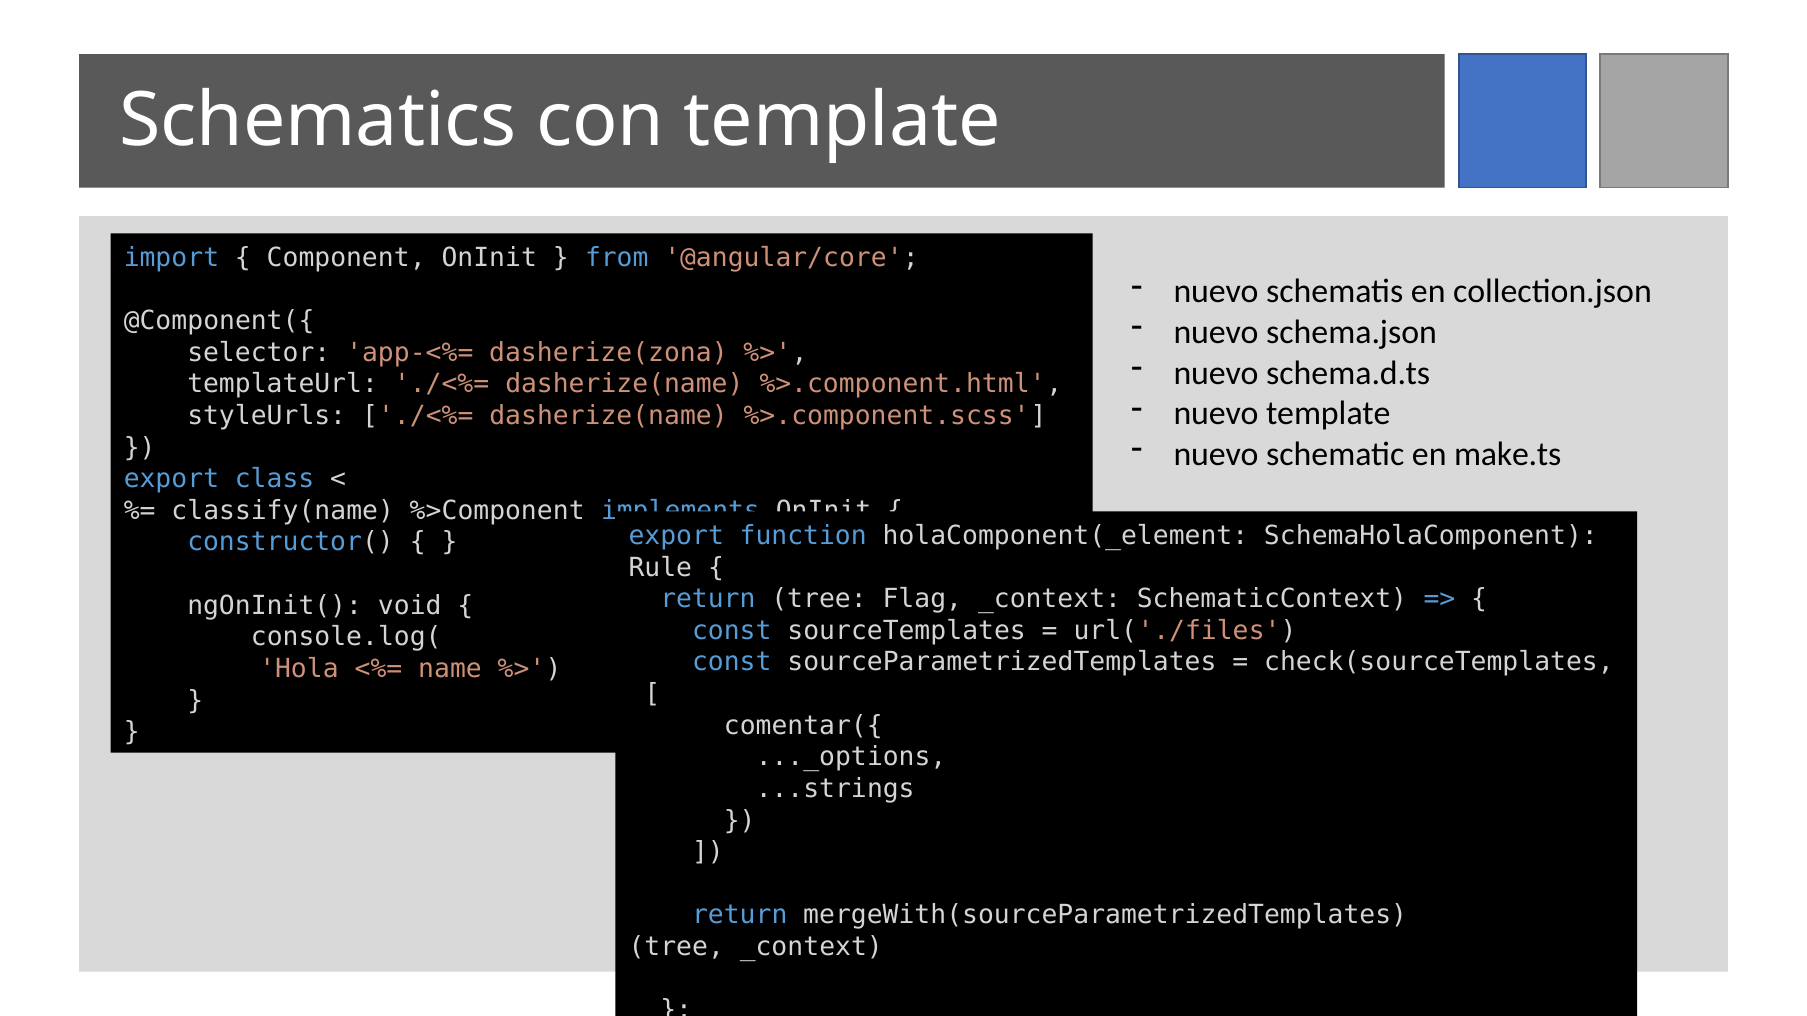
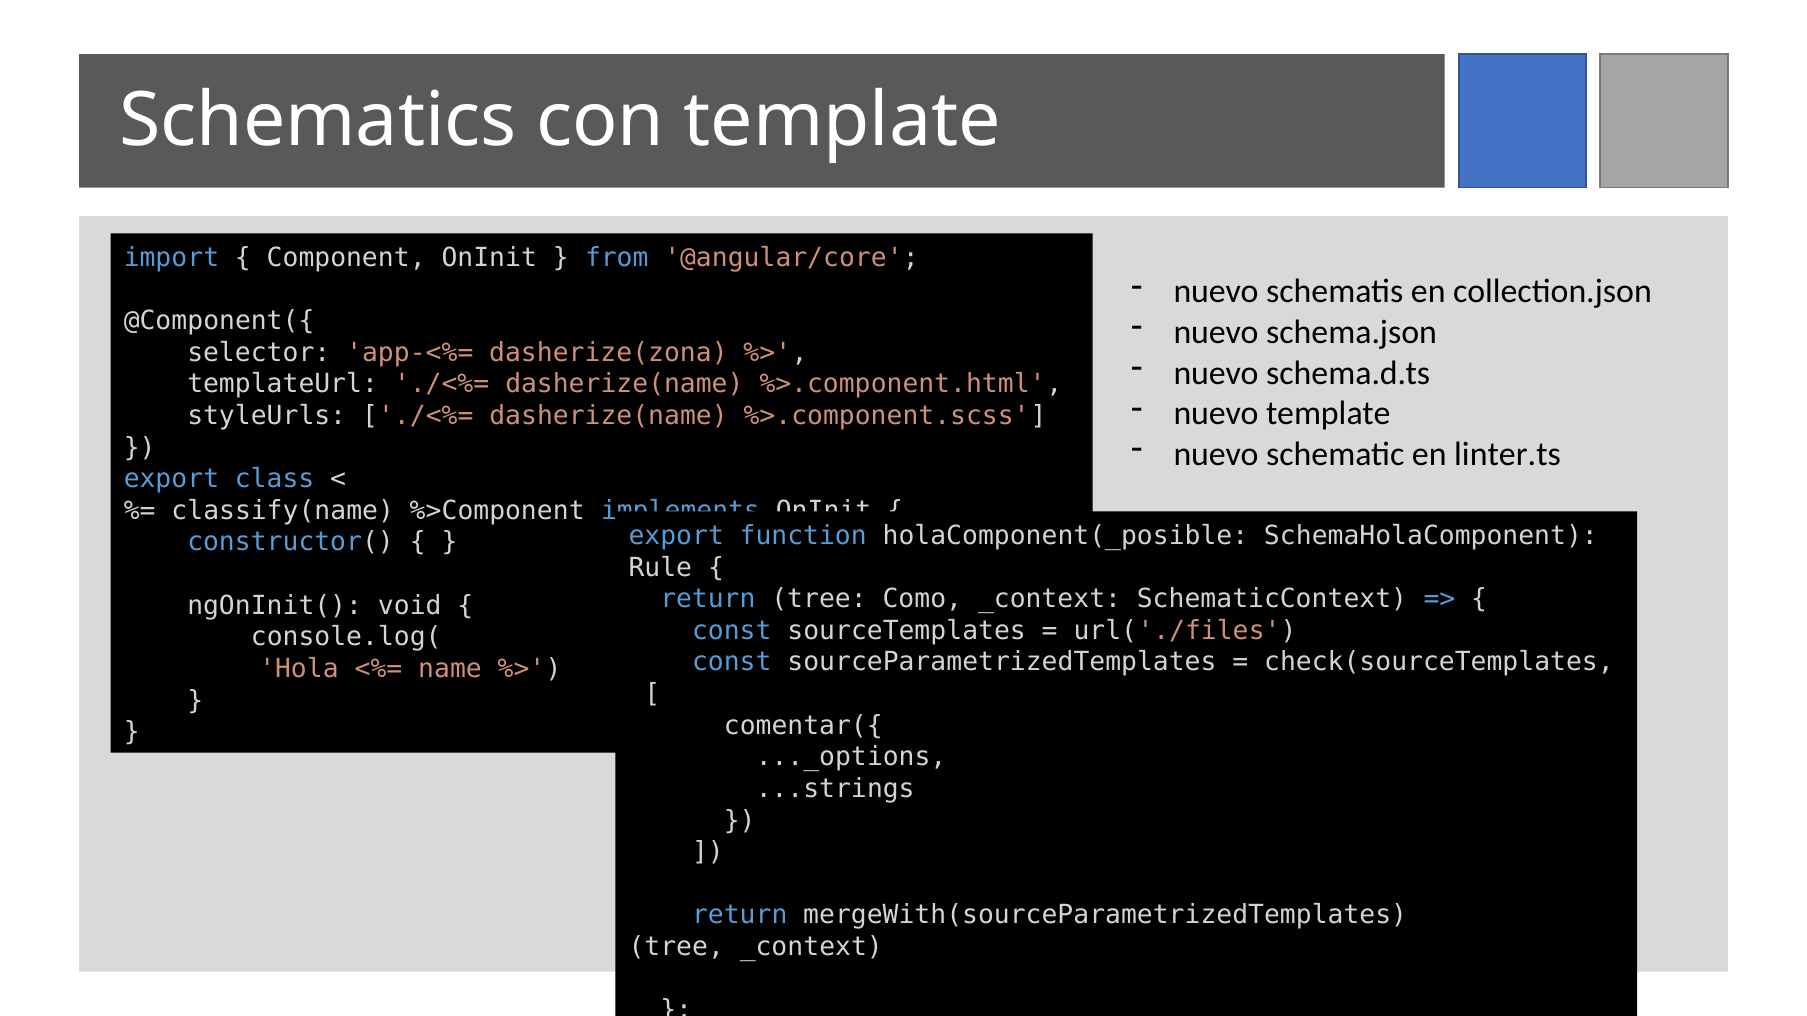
make.ts: make.ts -> linter.ts
holaComponent(_element: holaComponent(_element -> holaComponent(_posible
Flag: Flag -> Como
